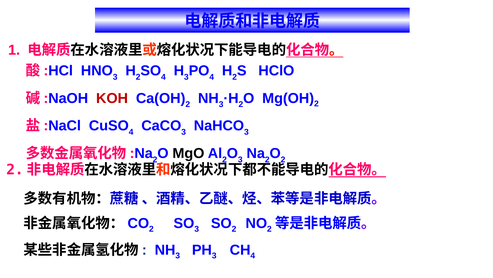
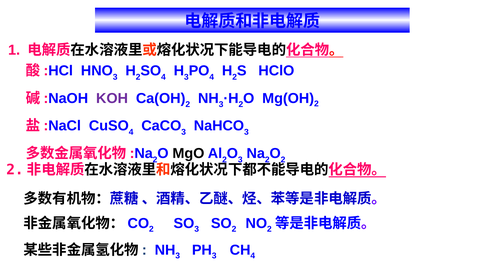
KOH colour: red -> purple
